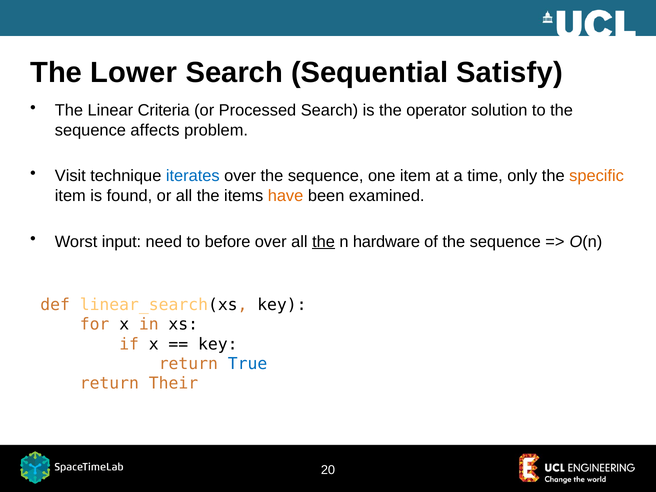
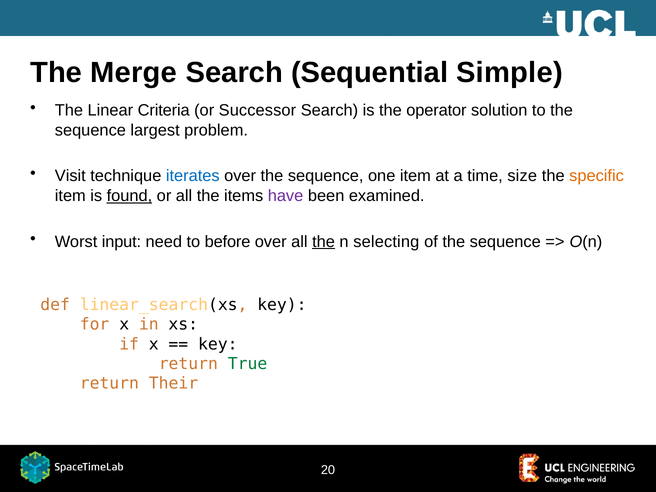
Lower: Lower -> Merge
Satisfy: Satisfy -> Simple
Processed: Processed -> Successor
affects: affects -> largest
only: only -> size
found underline: none -> present
have colour: orange -> purple
hardware: hardware -> selecting
True colour: blue -> green
